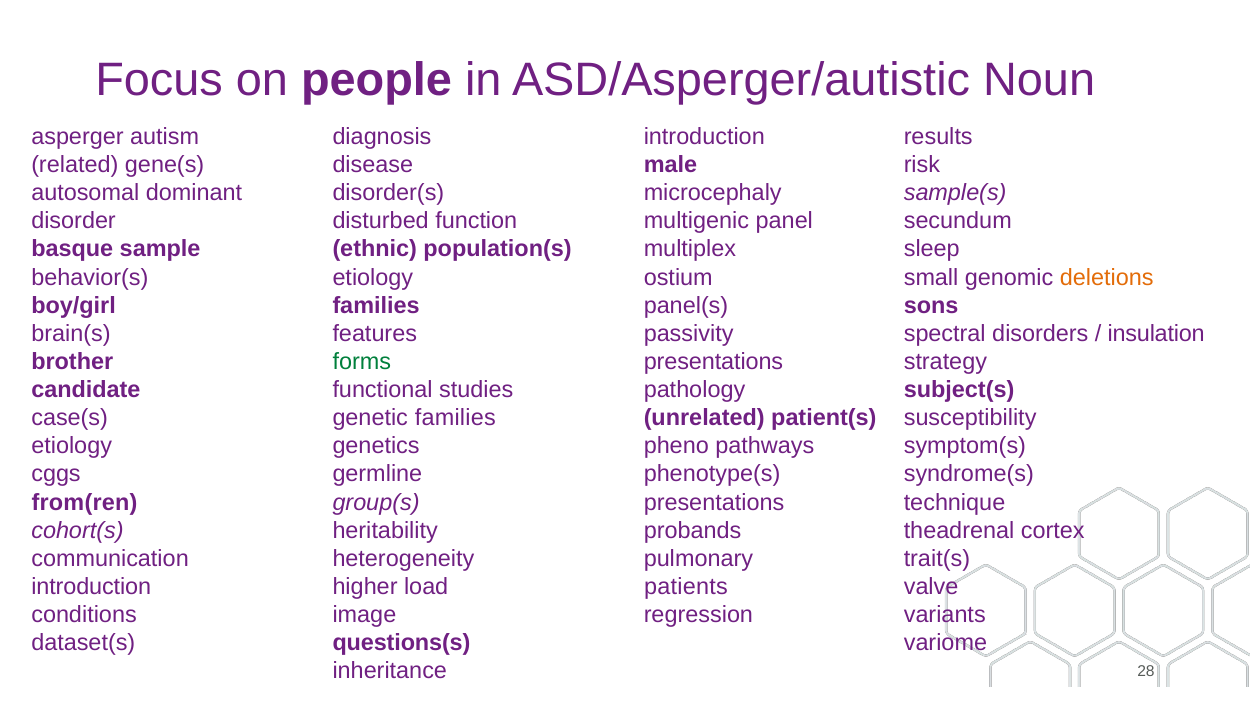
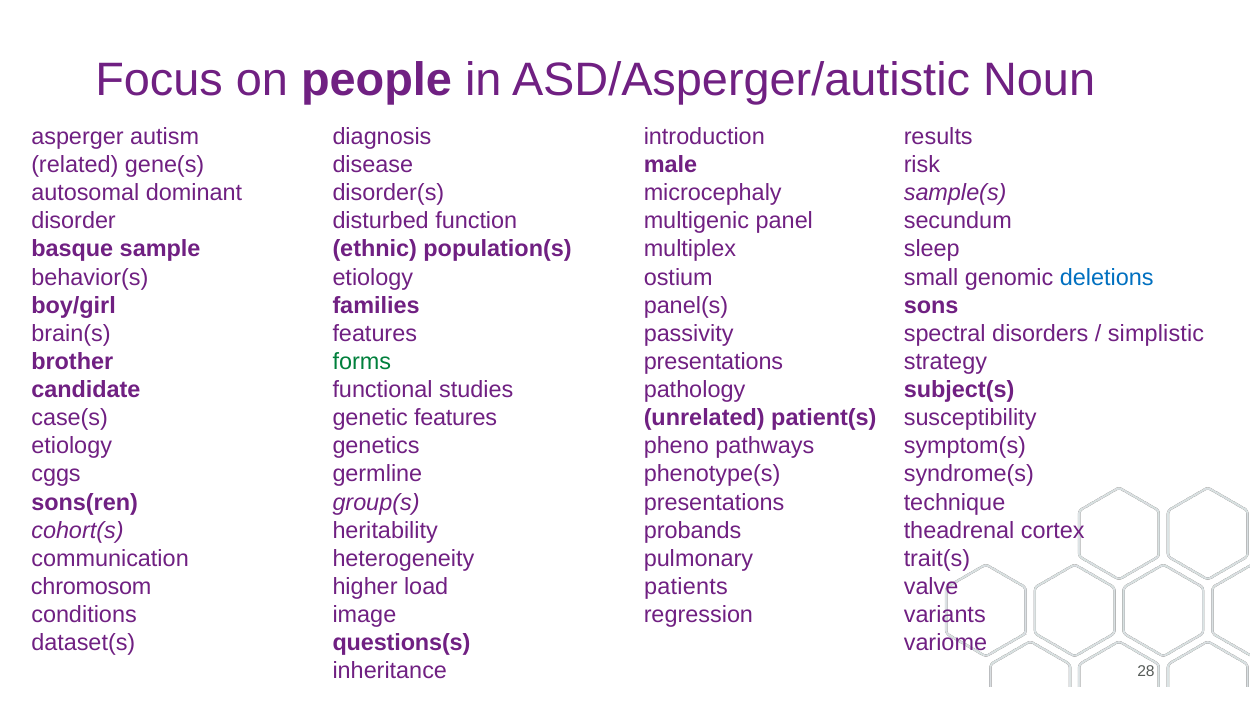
deletions colour: orange -> blue
insulation: insulation -> simplistic
genetic families: families -> features
from(ren: from(ren -> sons(ren
introduction at (91, 587): introduction -> chromosom
